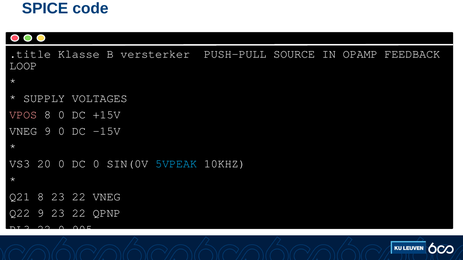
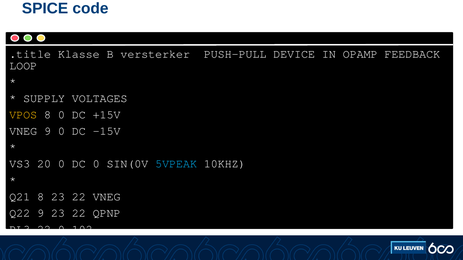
SOURCE: SOURCE -> DEVICE
VPOS colour: pink -> yellow
905: 905 -> 102
